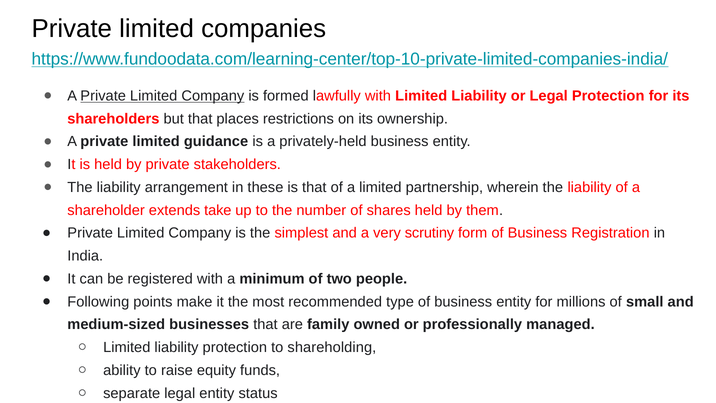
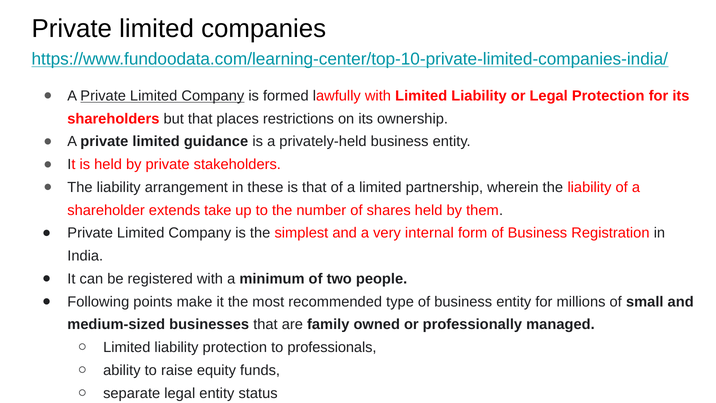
scrutiny: scrutiny -> internal
shareholding: shareholding -> professionals
